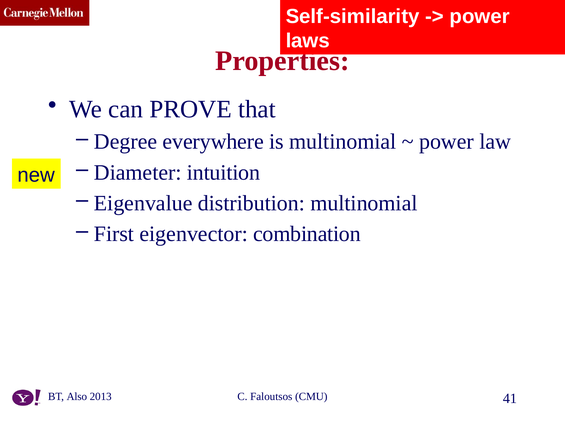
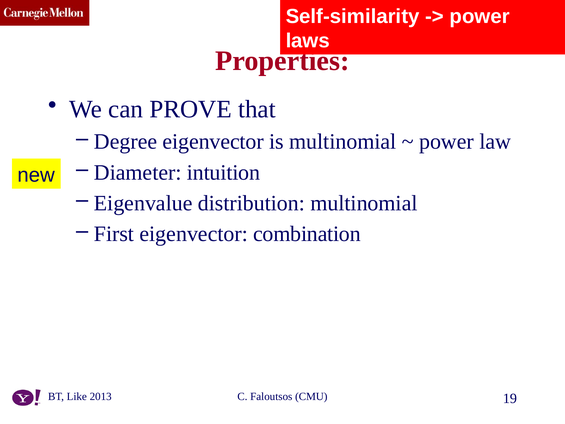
Degree everywhere: everywhere -> eigenvector
Also: Also -> Like
41: 41 -> 19
